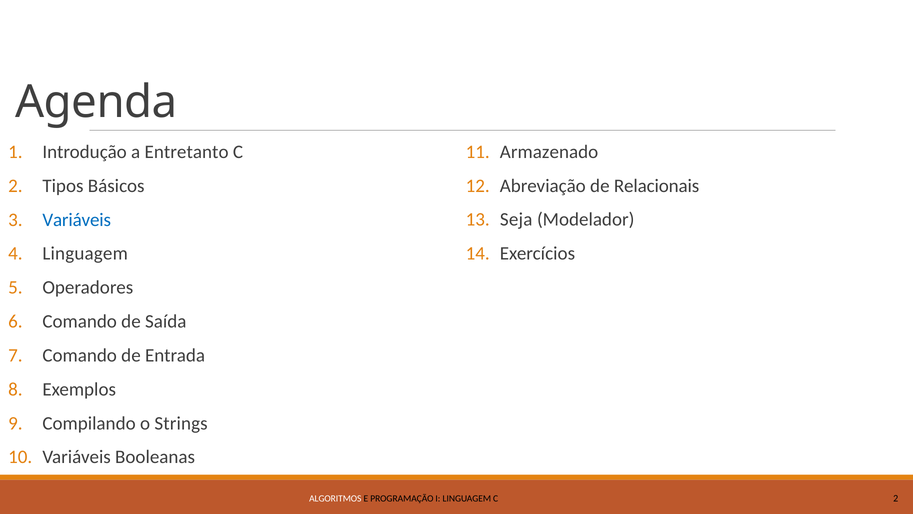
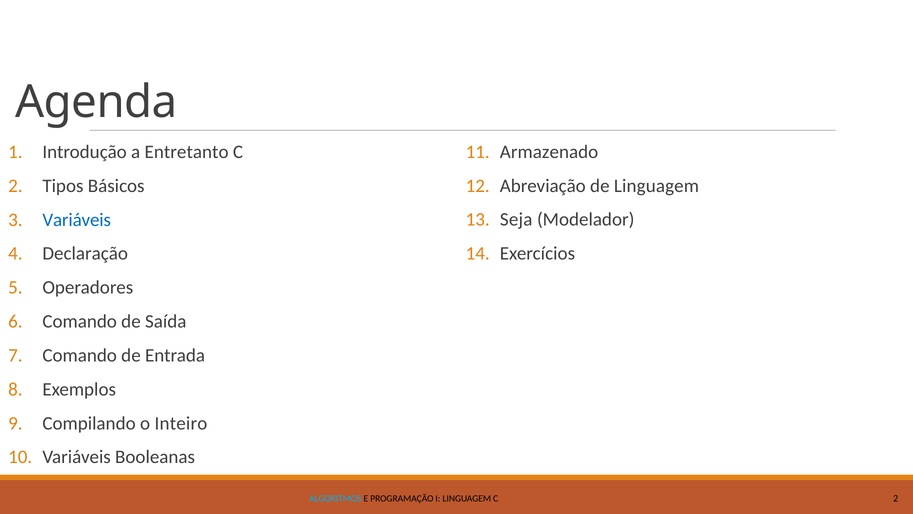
de Relacionais: Relacionais -> Linguagem
Linguagem at (85, 253): Linguagem -> Declaração
Strings: Strings -> Inteiro
ALGORITMOS colour: white -> light blue
